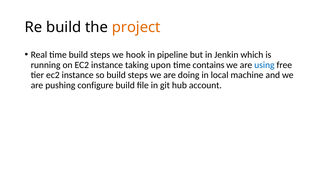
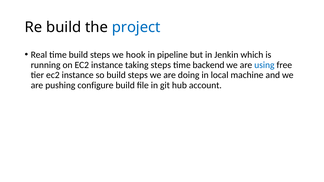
project colour: orange -> blue
taking upon: upon -> steps
contains: contains -> backend
